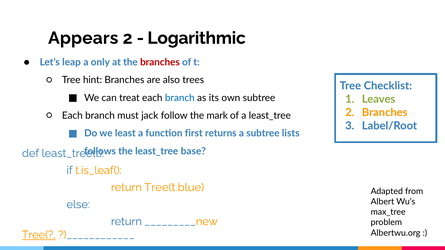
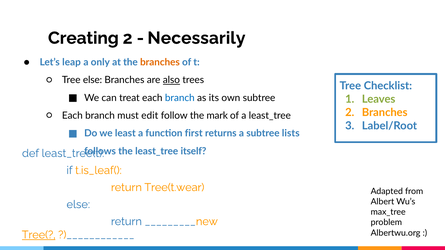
Appears: Appears -> Creating
Logarithmic: Logarithmic -> Necessarily
branches at (160, 62) colour: red -> orange
Tree hint: hint -> else
also underline: none -> present
jack: jack -> edit
base: base -> itself
Tree(t.blue: Tree(t.blue -> Tree(t.wear
